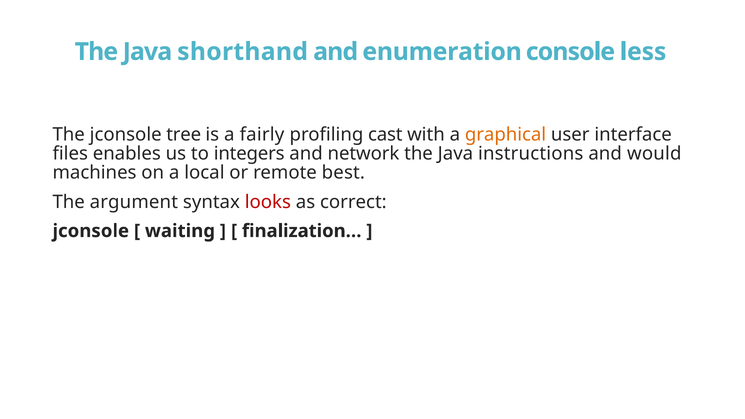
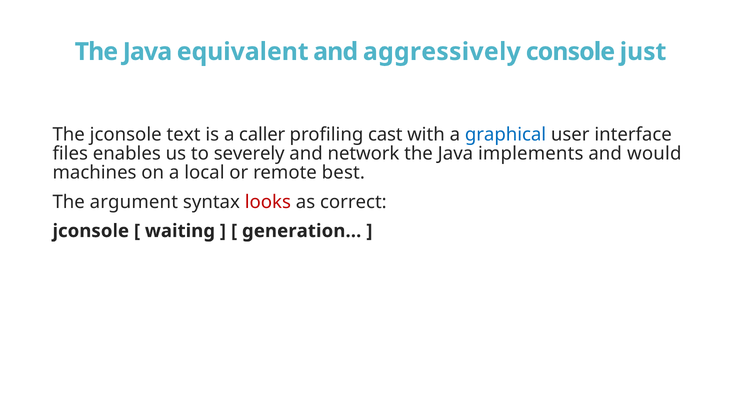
shorthand: shorthand -> equivalent
enumeration: enumeration -> aggressively
less: less -> just
tree: tree -> text
fairly: fairly -> caller
graphical colour: orange -> blue
integers: integers -> severely
instructions: instructions -> implements
finalization…: finalization… -> generation…
